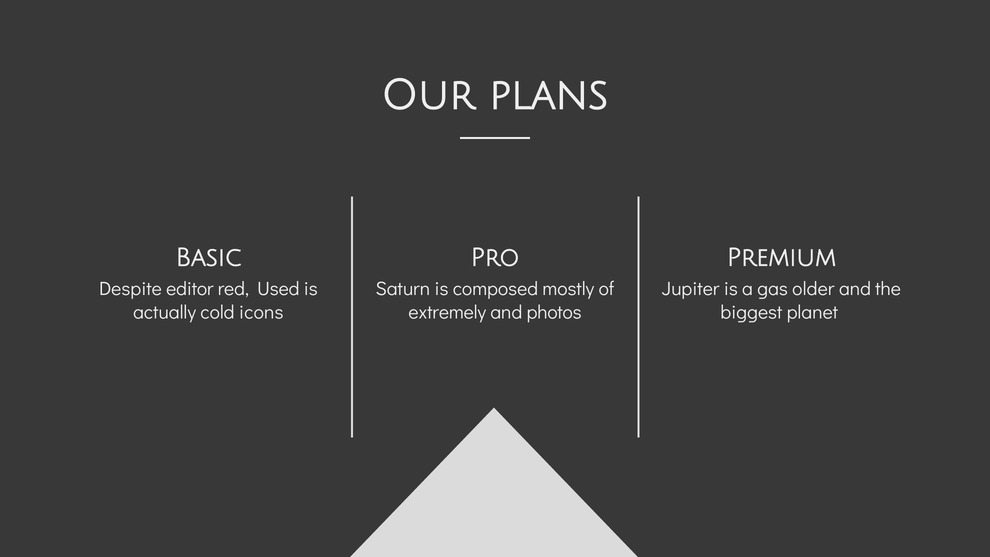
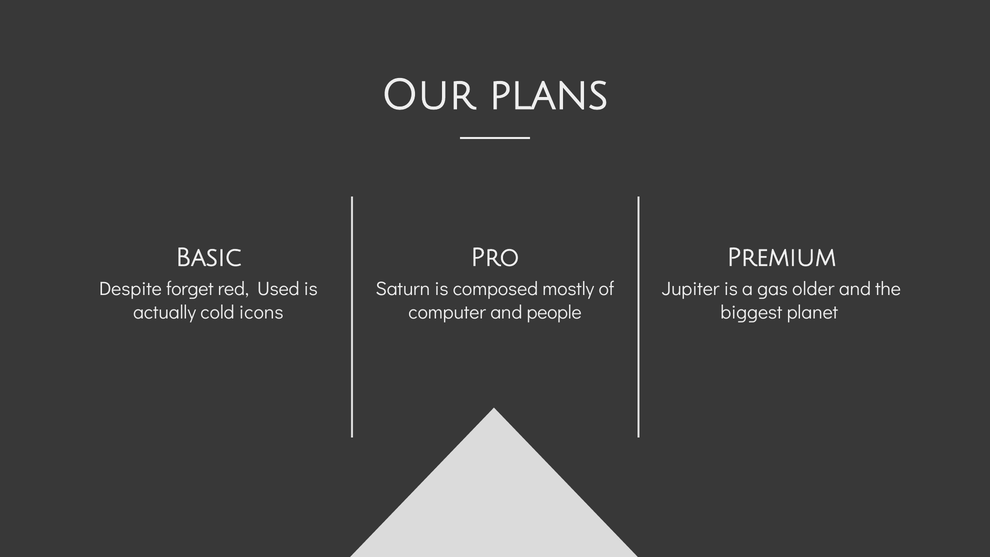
editor: editor -> forget
extremely: extremely -> computer
photos: photos -> people
